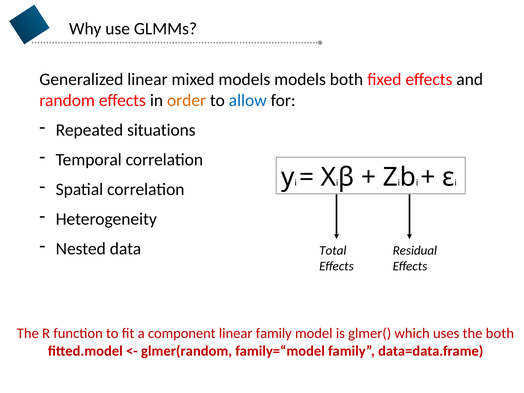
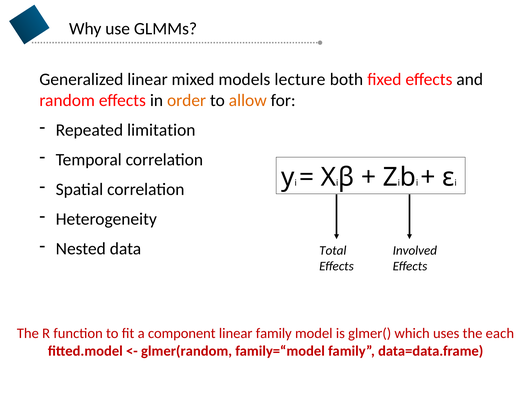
models models: models -> lecture
allow colour: blue -> orange
situations: situations -> limitation
Residual: Residual -> Involved
the both: both -> each
